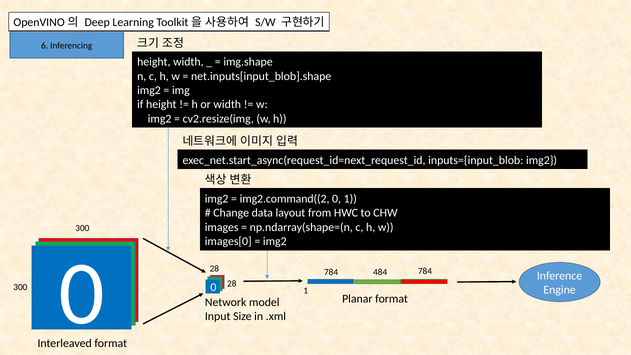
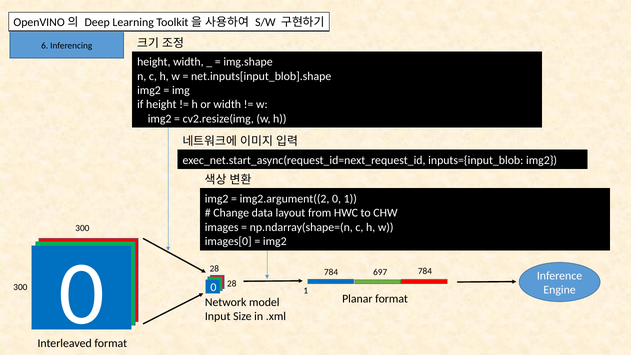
img2.command((2: img2.command((2 -> img2.argument((2
484: 484 -> 697
